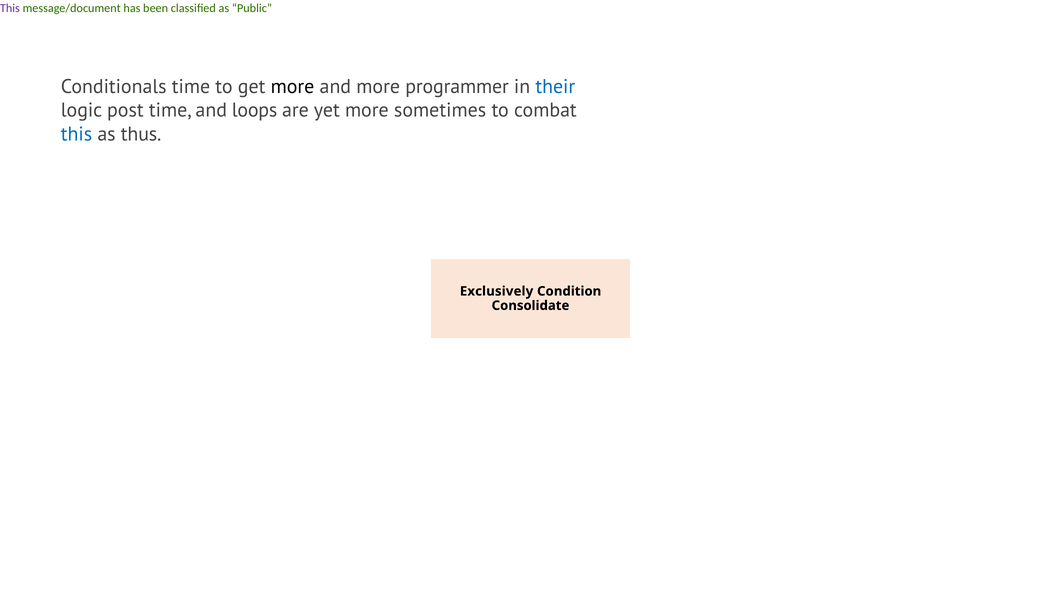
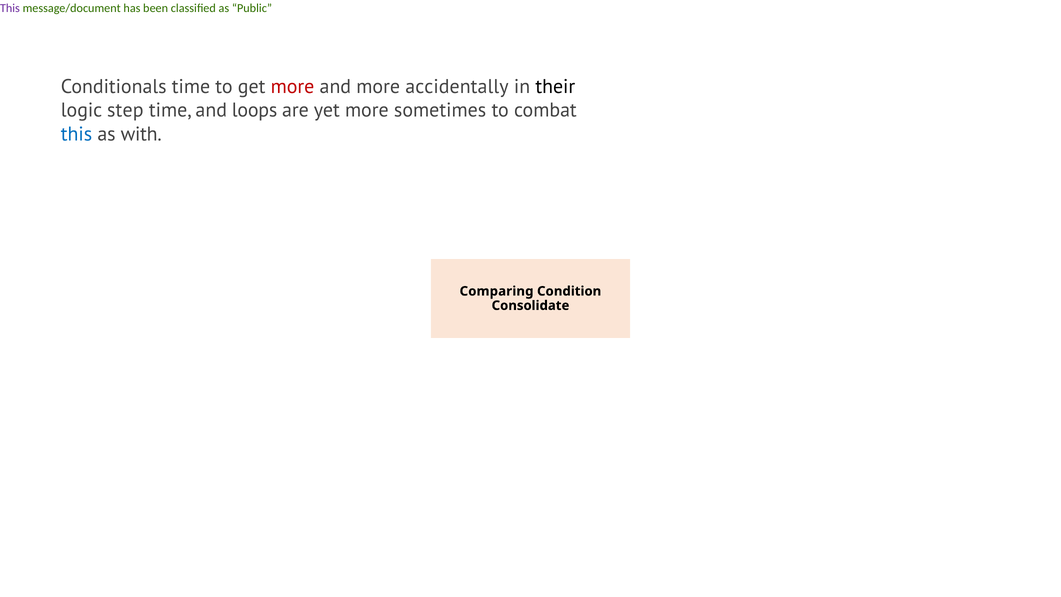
more at (293, 86) colour: black -> red
programmer: programmer -> accidentally
their colour: blue -> black
post: post -> step
thus: thus -> with
Exclusively: Exclusively -> Comparing
